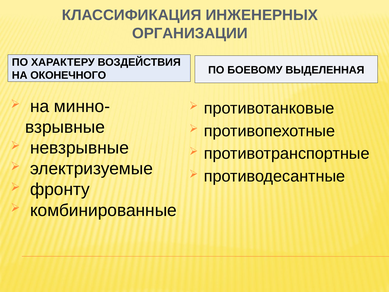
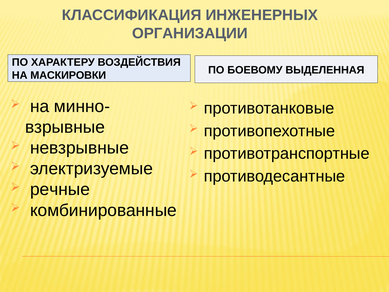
ОКОНЕЧНОГО: ОКОНЕЧНОГО -> МАСКИРОВКИ
фронту: фронту -> речные
